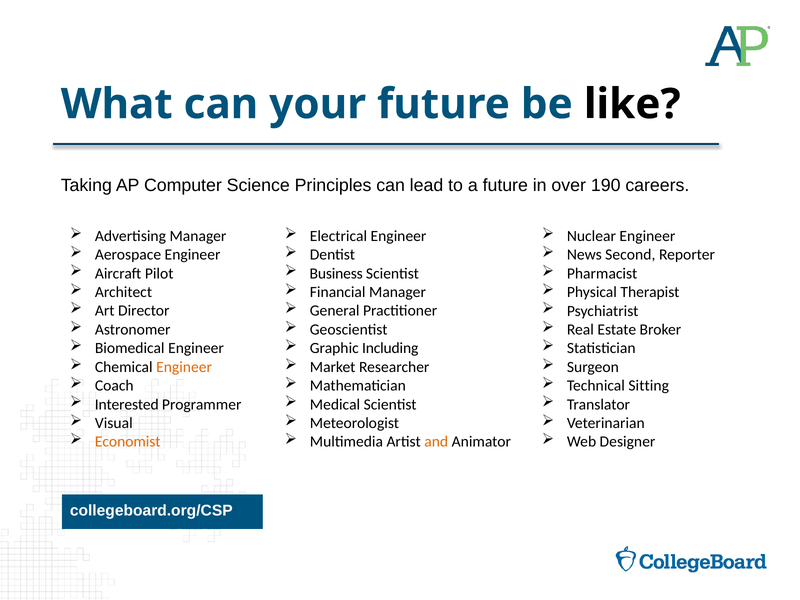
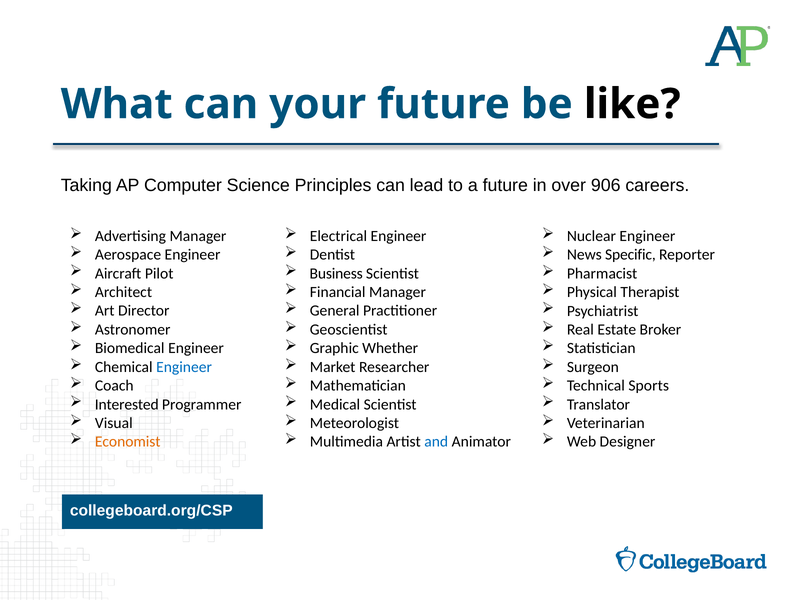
190: 190 -> 906
Second: Second -> Specific
Including: Including -> Whether
Engineer at (184, 367) colour: orange -> blue
Sitting: Sitting -> Sports
and colour: orange -> blue
